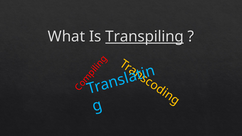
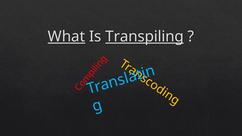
What underline: none -> present
